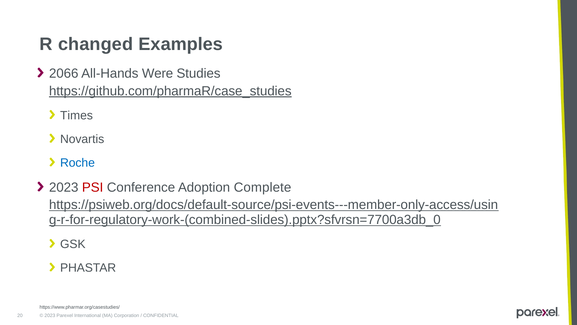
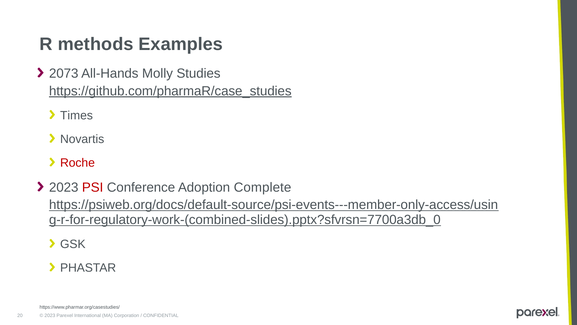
changed: changed -> methods
2066: 2066 -> 2073
Were: Were -> Molly
Roche colour: blue -> red
